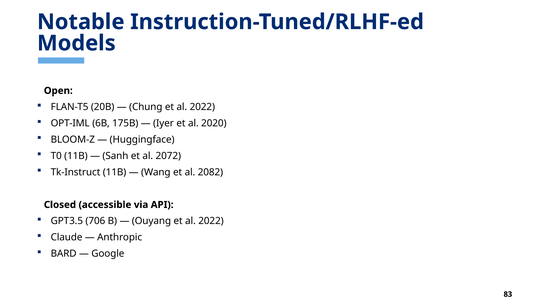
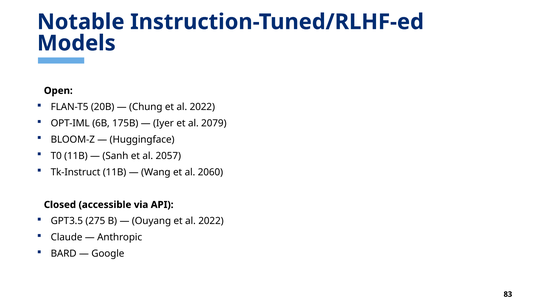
2020: 2020 -> 2079
2072: 2072 -> 2057
2082: 2082 -> 2060
706: 706 -> 275
